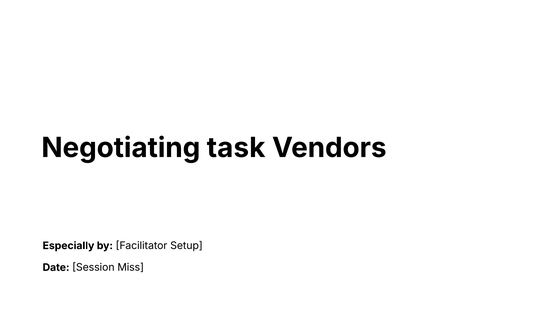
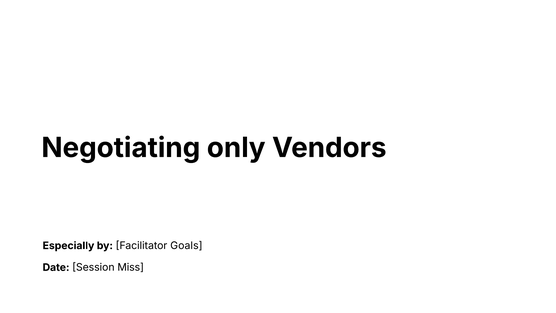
task: task -> only
Setup: Setup -> Goals
